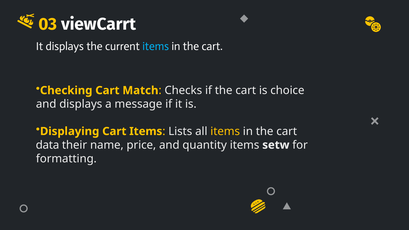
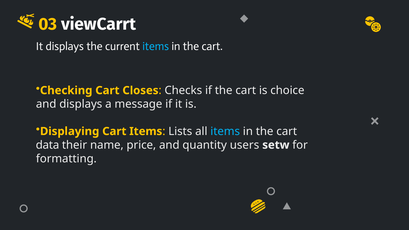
Match: Match -> Closes
items at (225, 131) colour: yellow -> light blue
quantity items: items -> users
